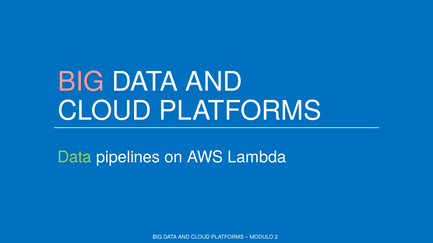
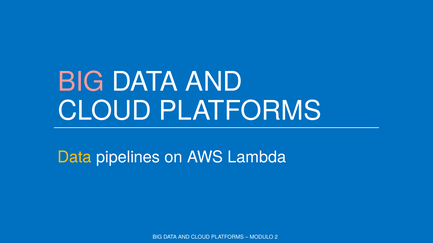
Data at (74, 158) colour: light green -> yellow
